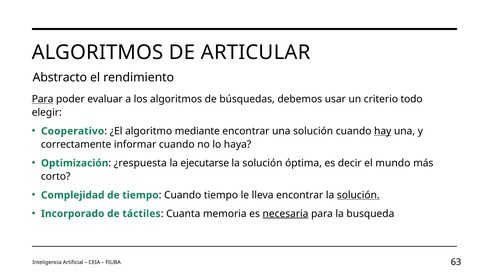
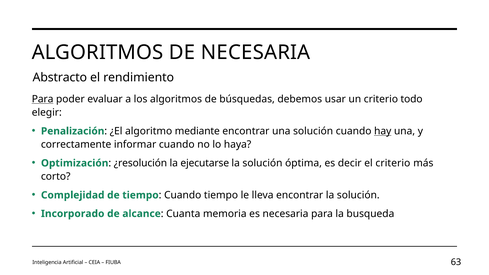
DE ARTICULAR: ARTICULAR -> NECESARIA
Cooperativo: Cooperativo -> Penalización
¿respuesta: ¿respuesta -> ¿resolución
el mundo: mundo -> criterio
solución at (358, 195) underline: present -> none
táctiles: táctiles -> alcance
necesaria at (285, 214) underline: present -> none
